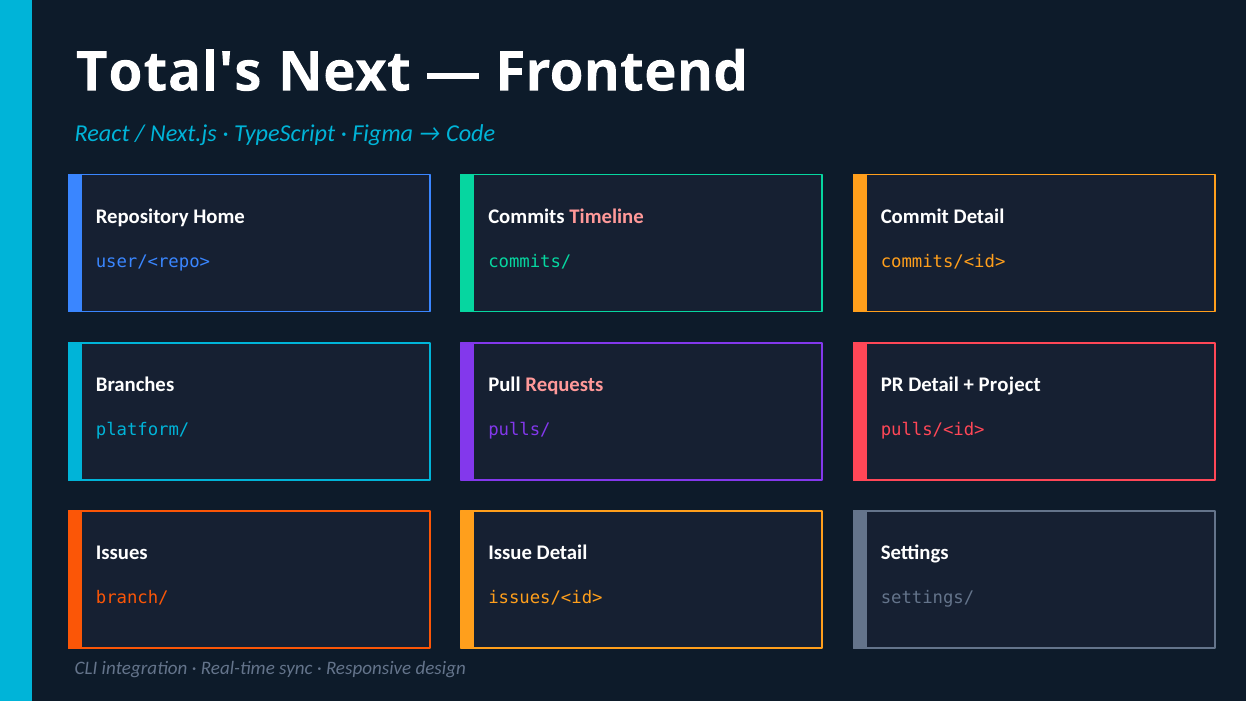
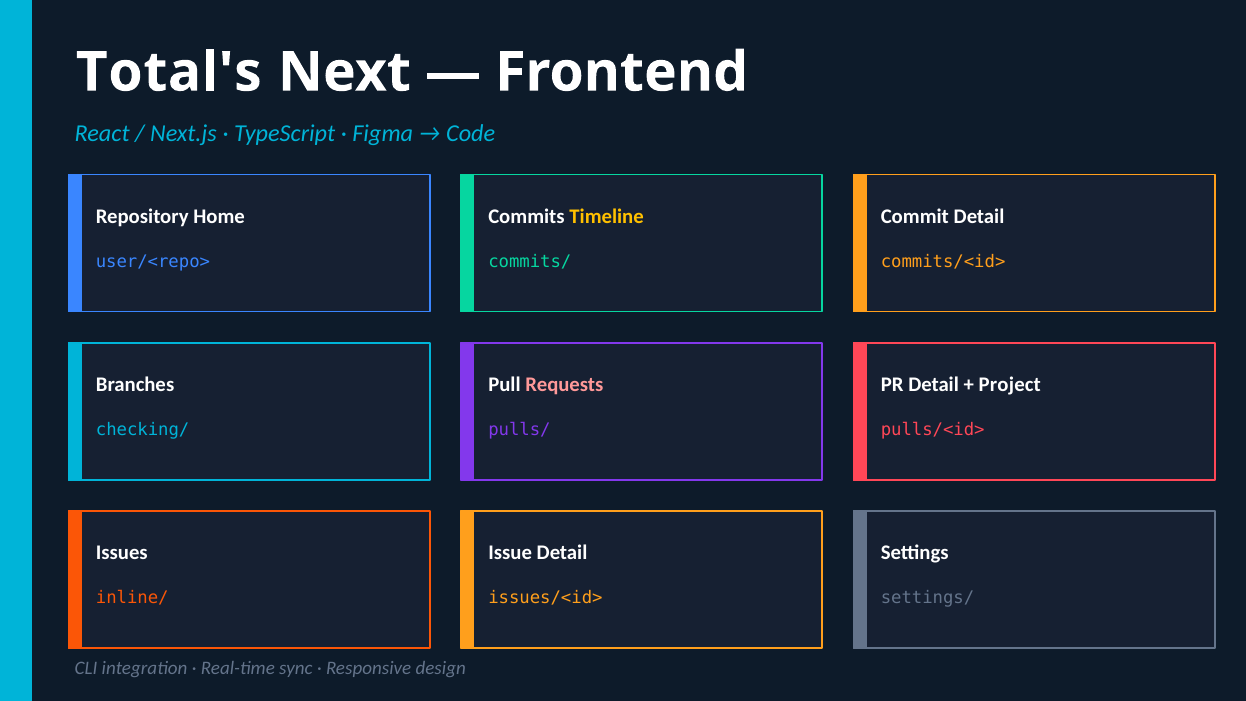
Timeline colour: pink -> yellow
platform/: platform/ -> checking/
branch/: branch/ -> inline/
